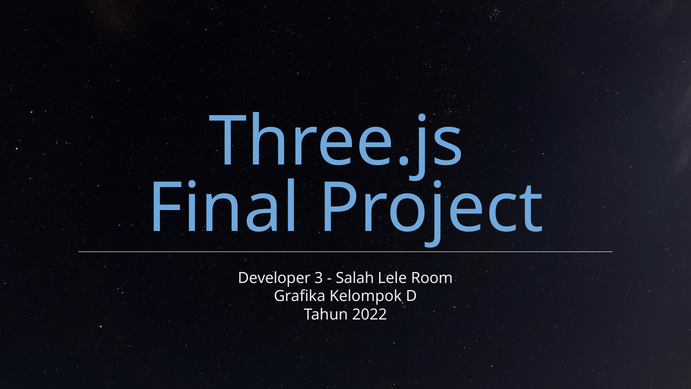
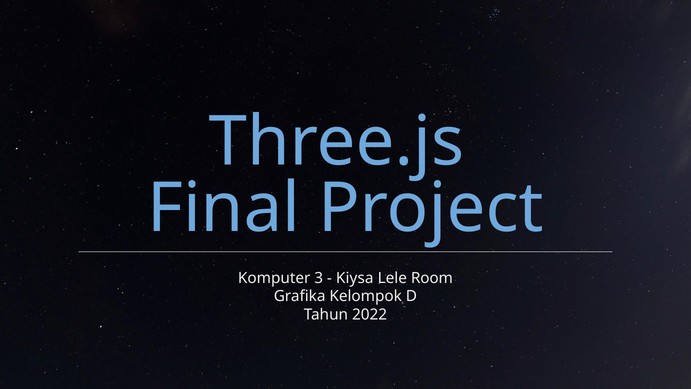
Developer: Developer -> Komputer
Salah: Salah -> Kiysa
